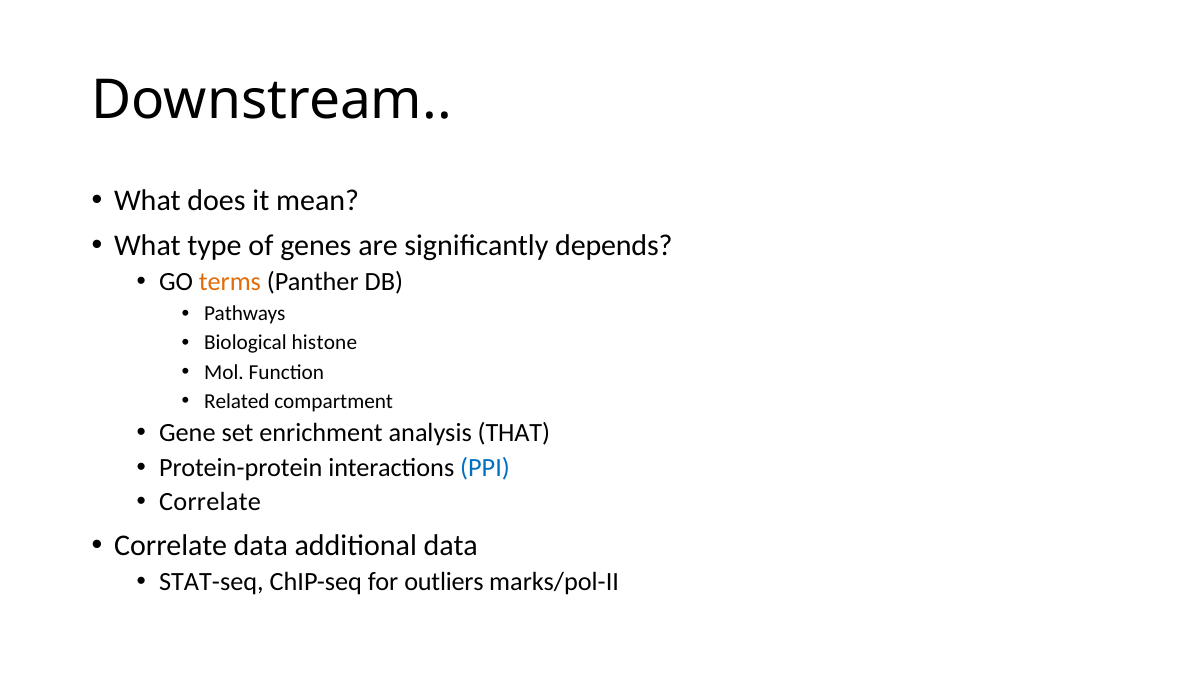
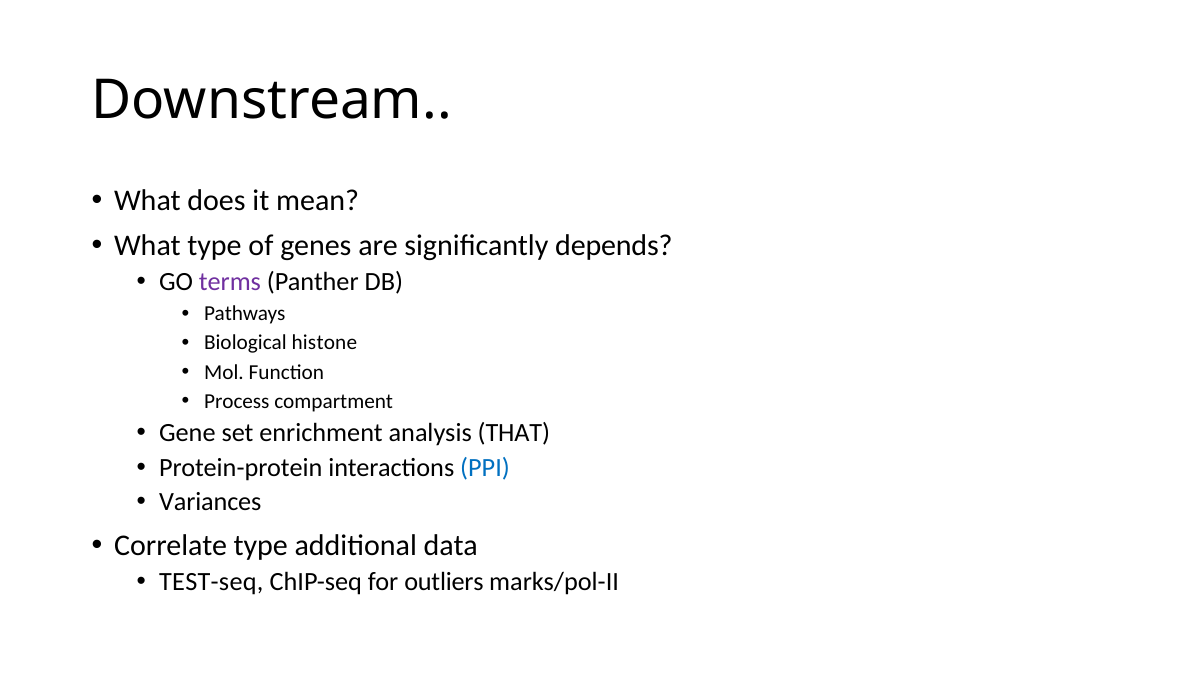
terms colour: orange -> purple
Related: Related -> Process
Correlate at (210, 503): Correlate -> Variances
Correlate data: data -> type
STAT-seq: STAT-seq -> TEST-seq
